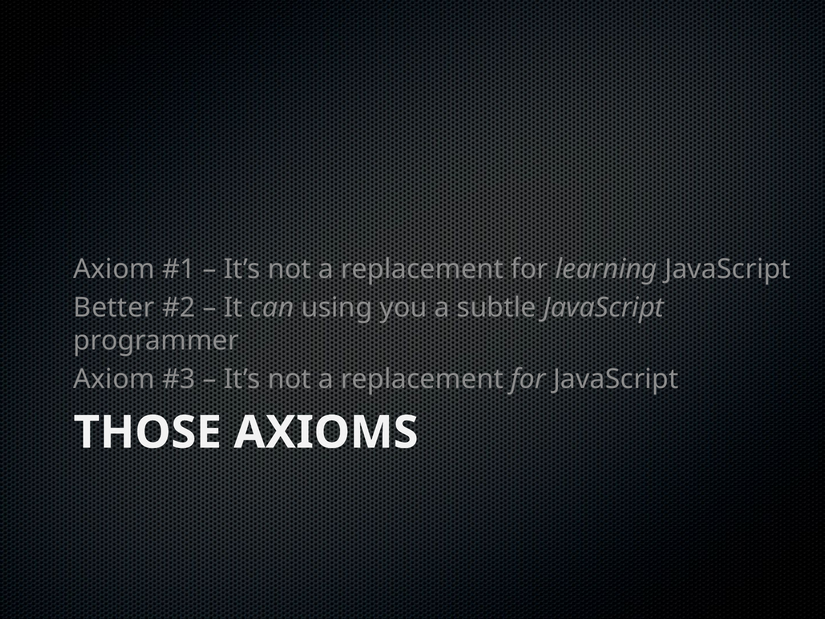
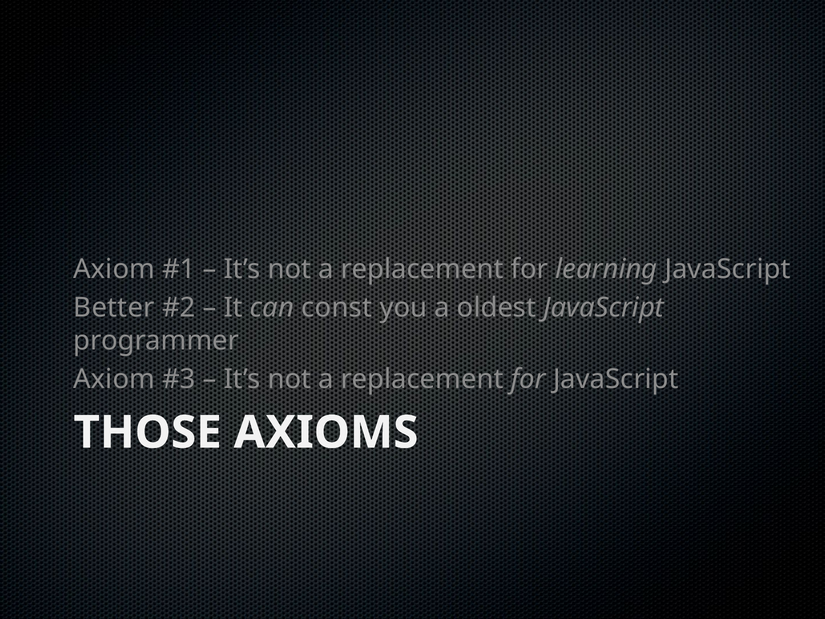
using: using -> const
subtle: subtle -> oldest
